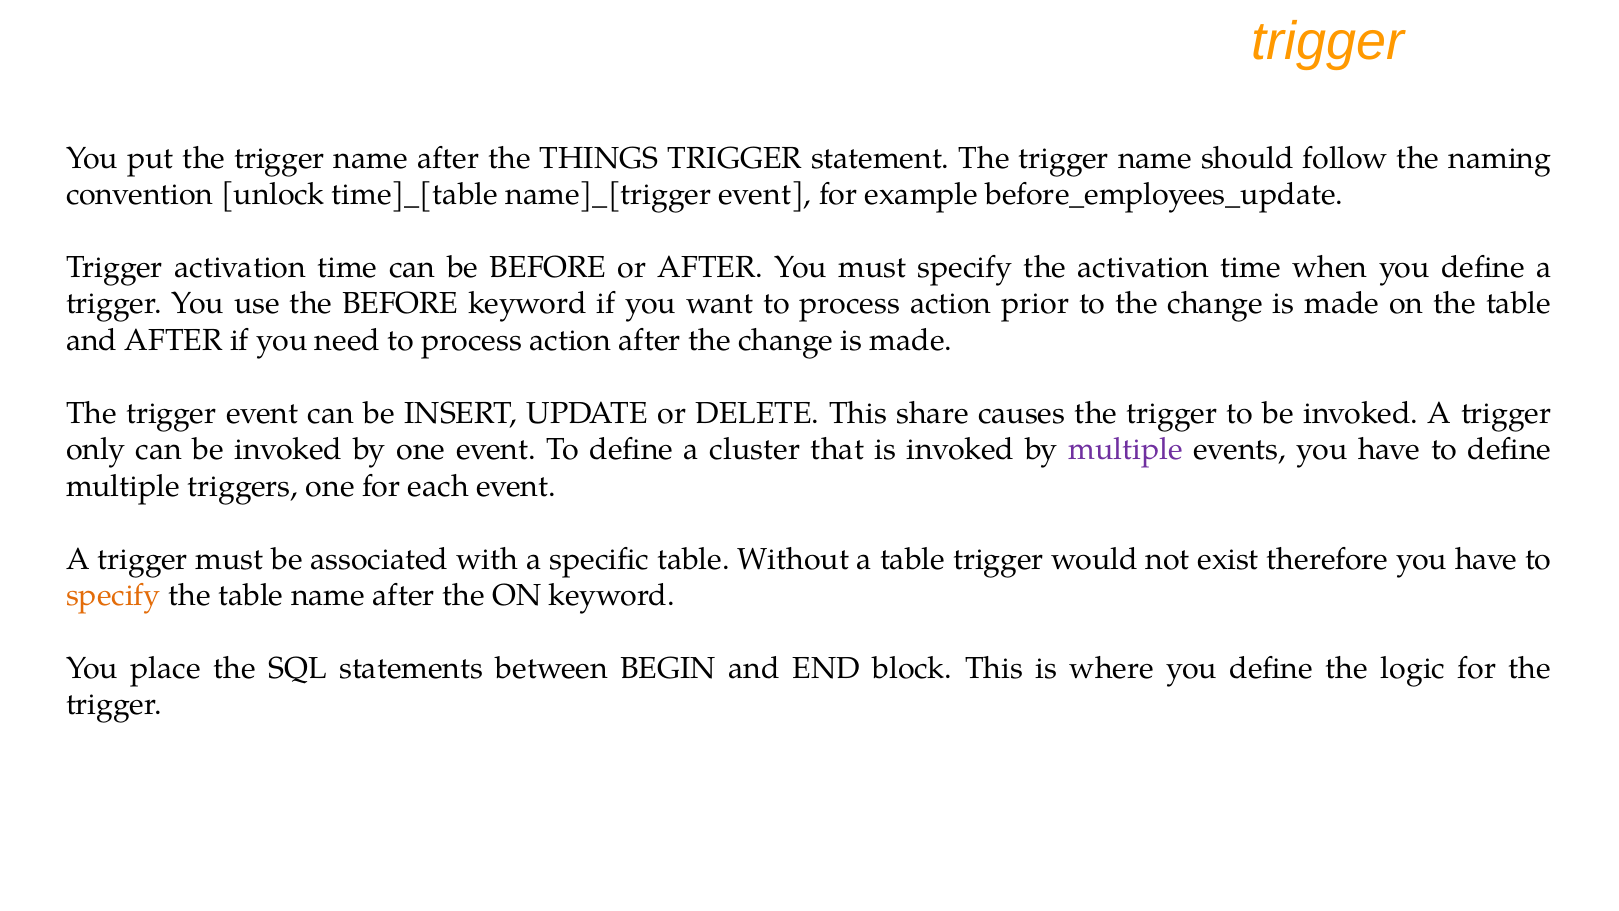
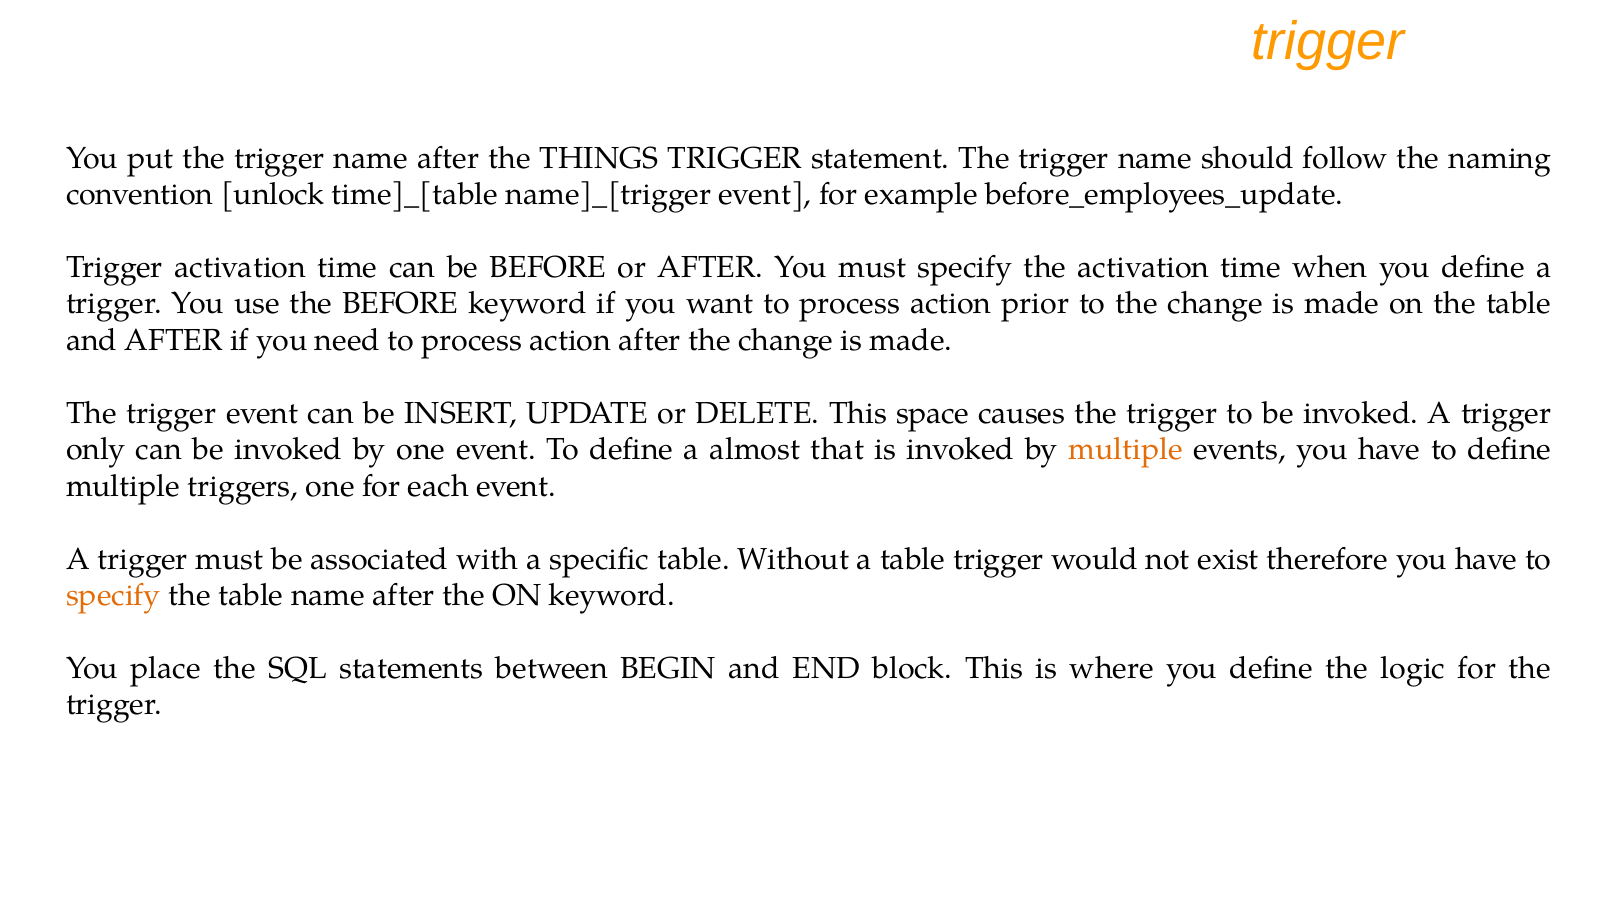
share: share -> space
cluster: cluster -> almost
multiple at (1126, 450) colour: purple -> orange
